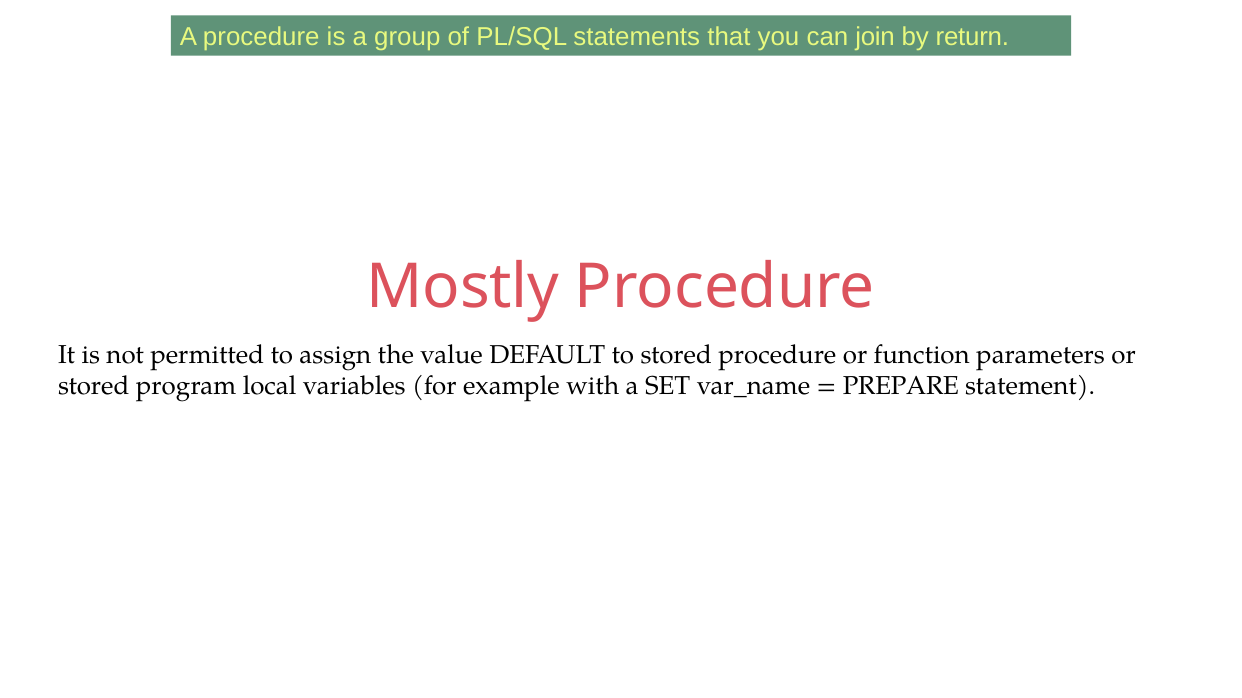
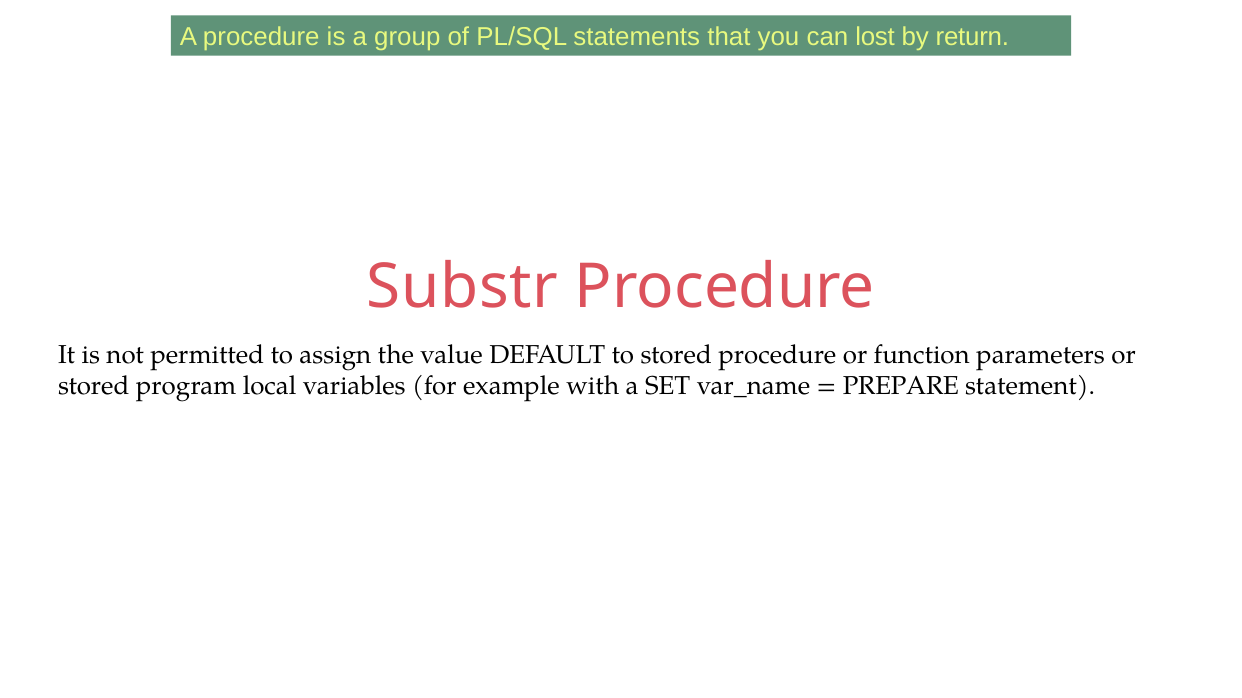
join: join -> lost
Mostly: Mostly -> Substr
